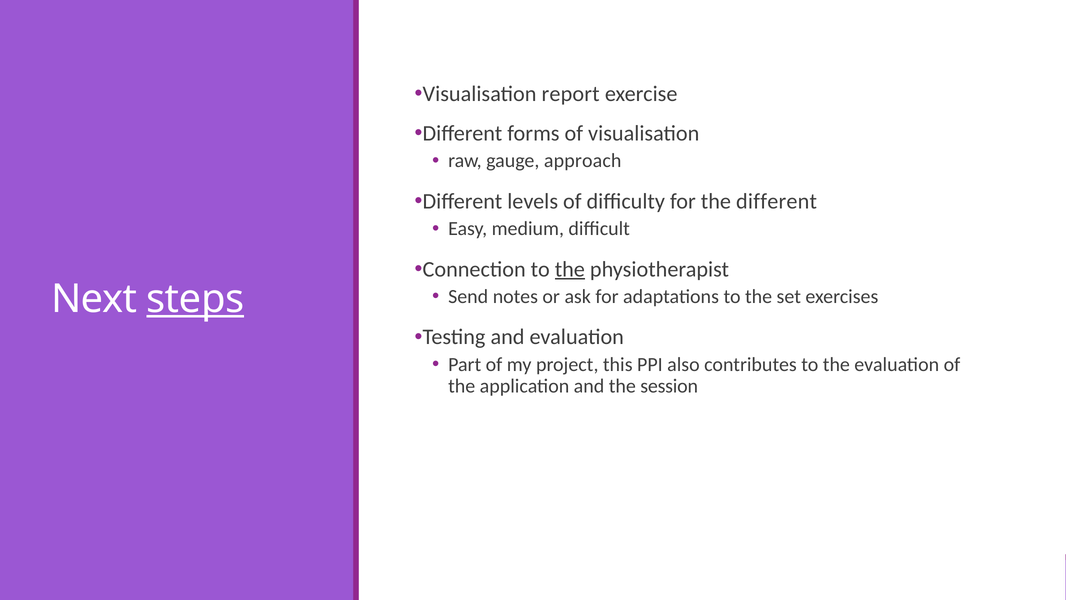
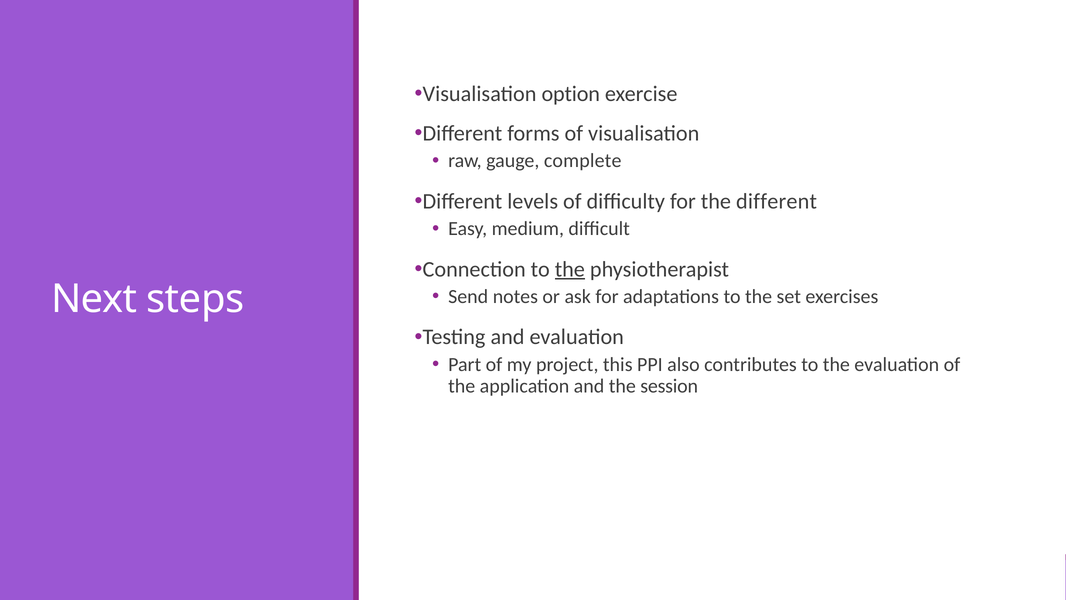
report: report -> option
approach: approach -> complete
steps underline: present -> none
